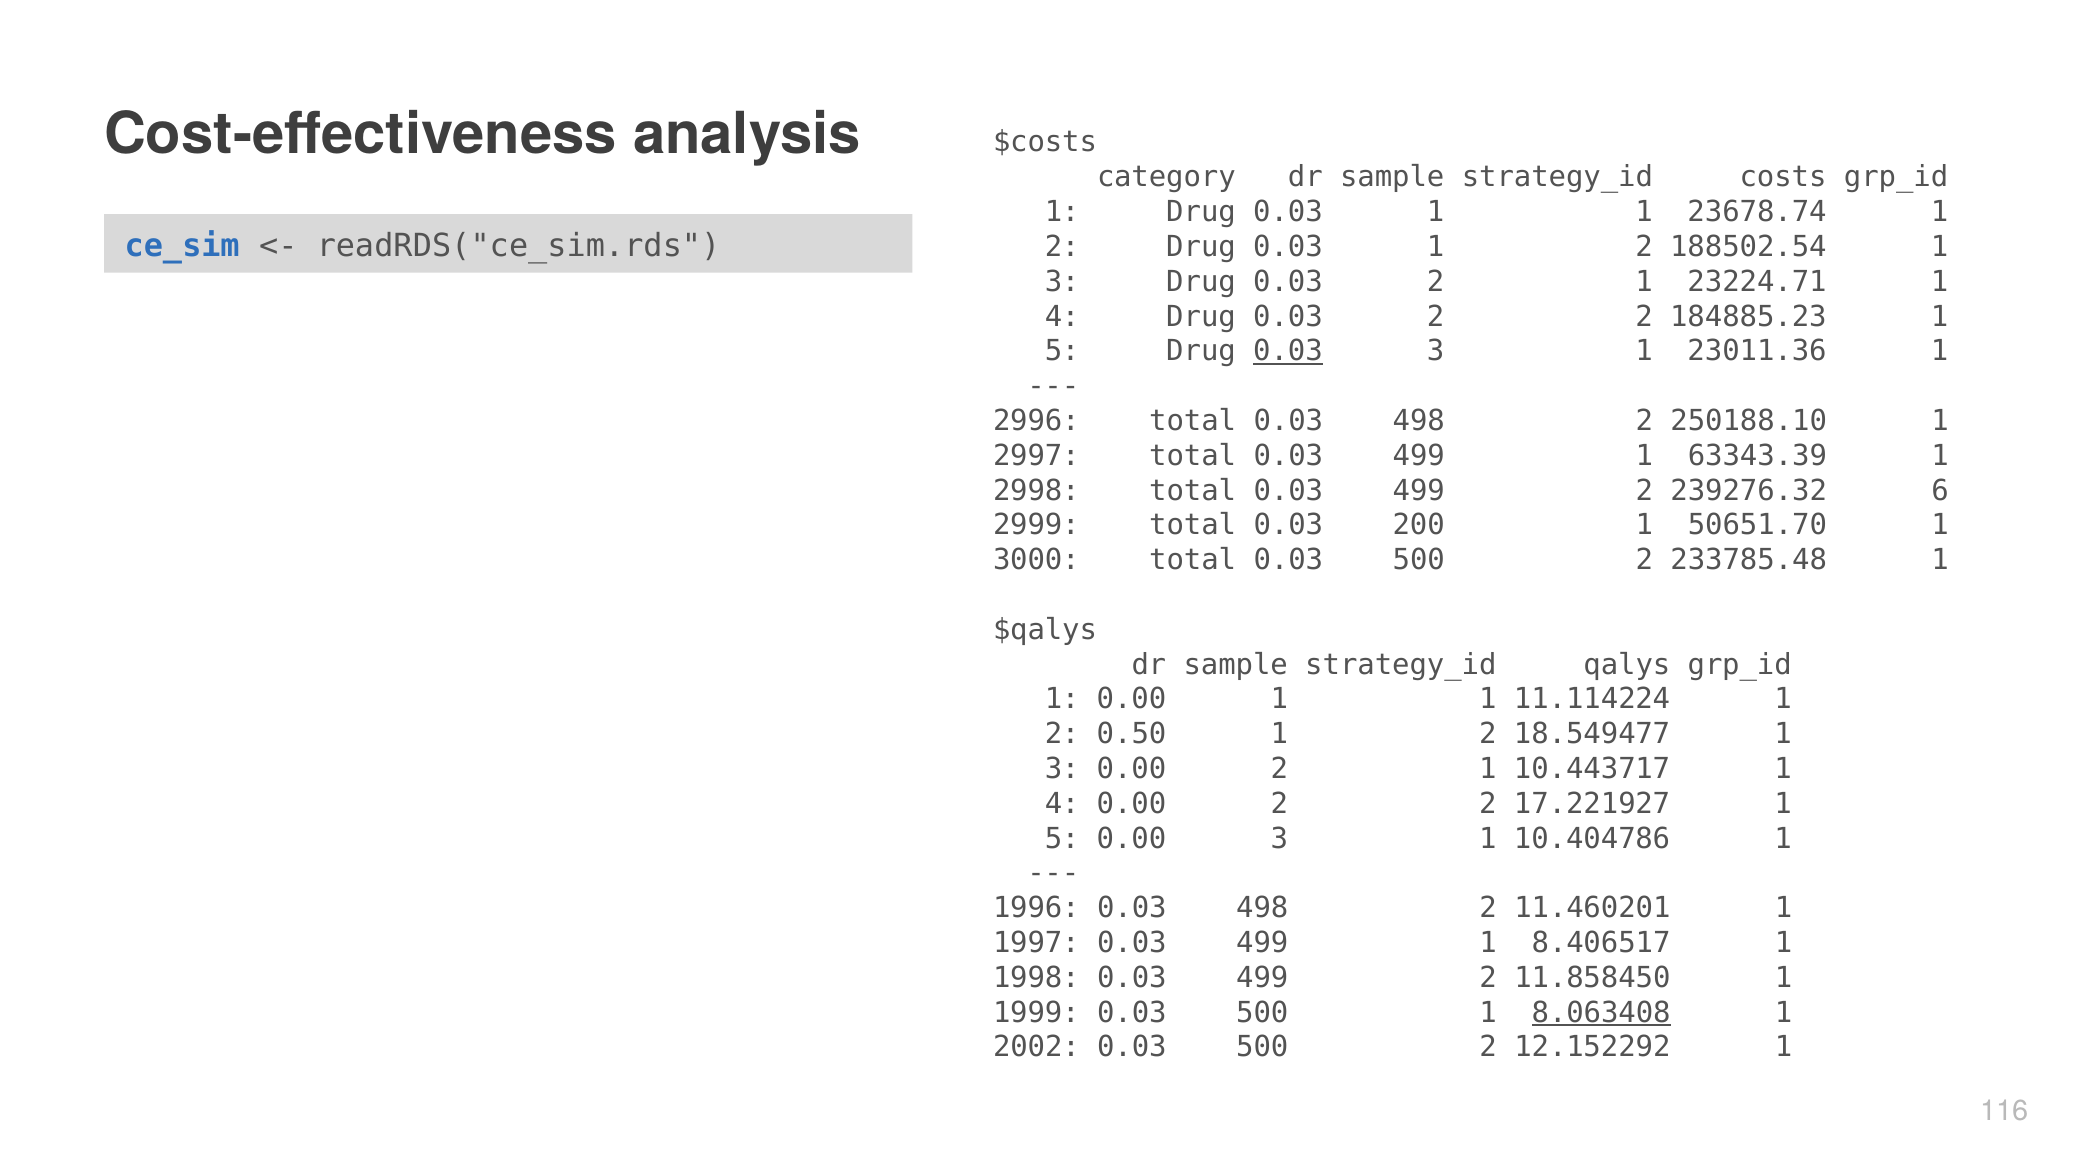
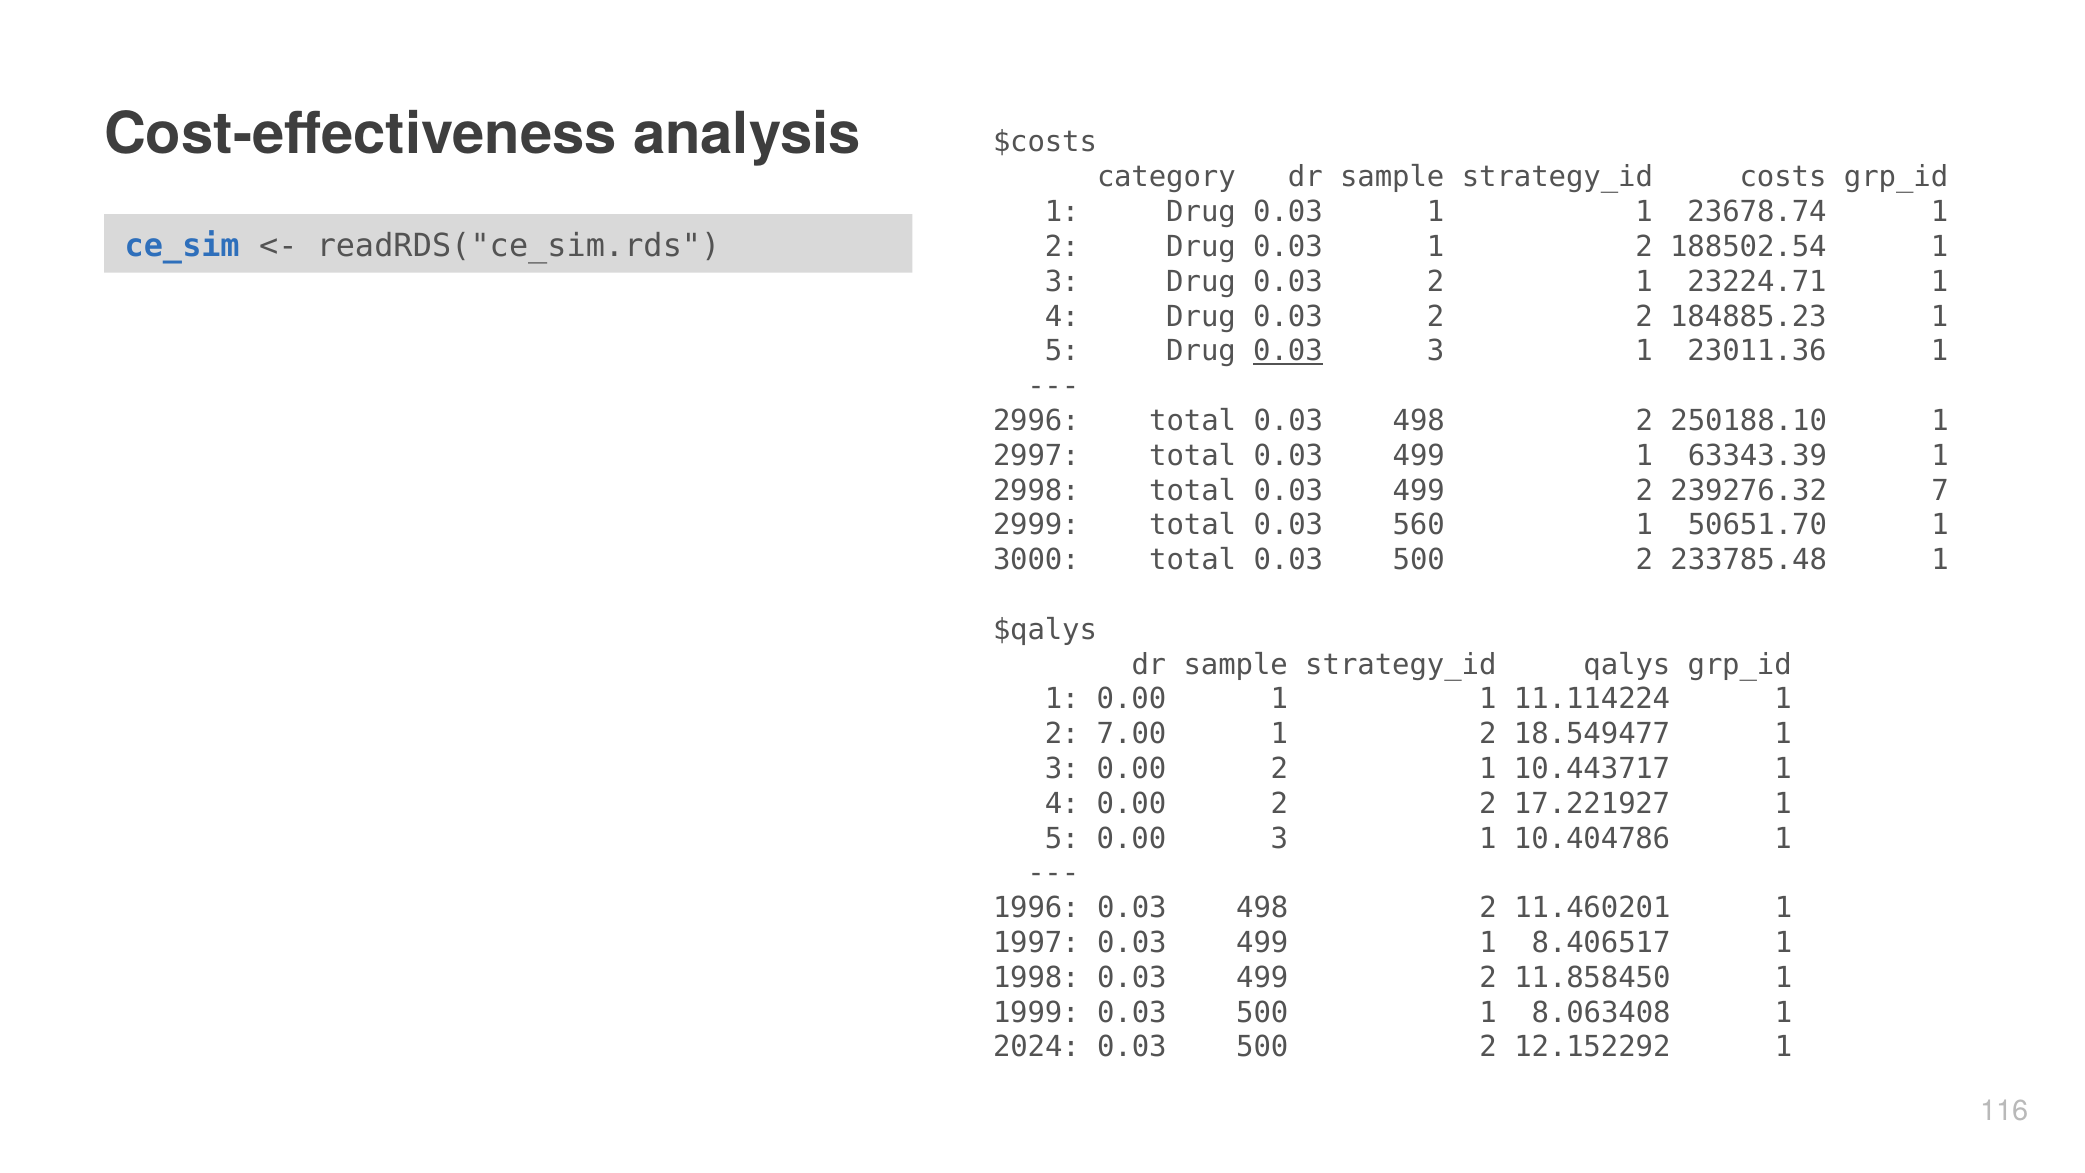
6: 6 -> 7
200: 200 -> 560
0.50: 0.50 -> 7.00
8.063408 underline: present -> none
2002: 2002 -> 2024
